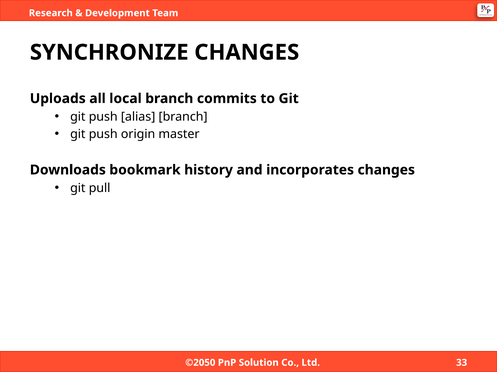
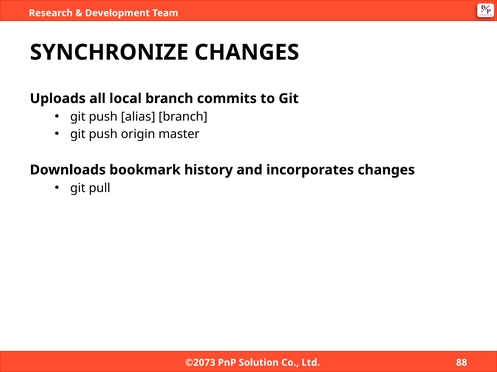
©2050: ©2050 -> ©2073
33: 33 -> 88
